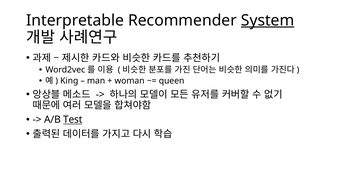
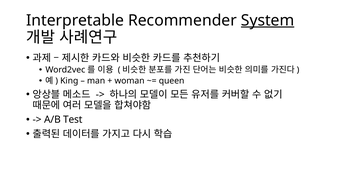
Test underline: present -> none
